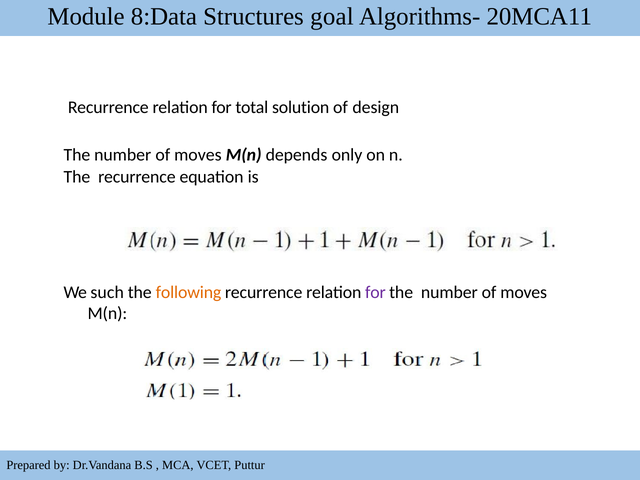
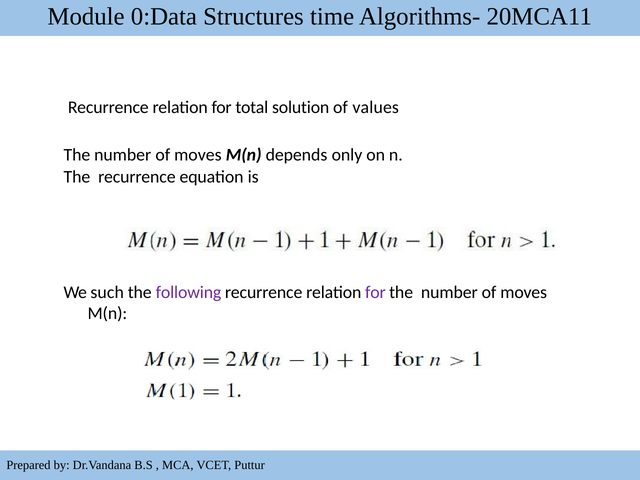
8:Data: 8:Data -> 0:Data
goal: goal -> time
design: design -> values
following colour: orange -> purple
